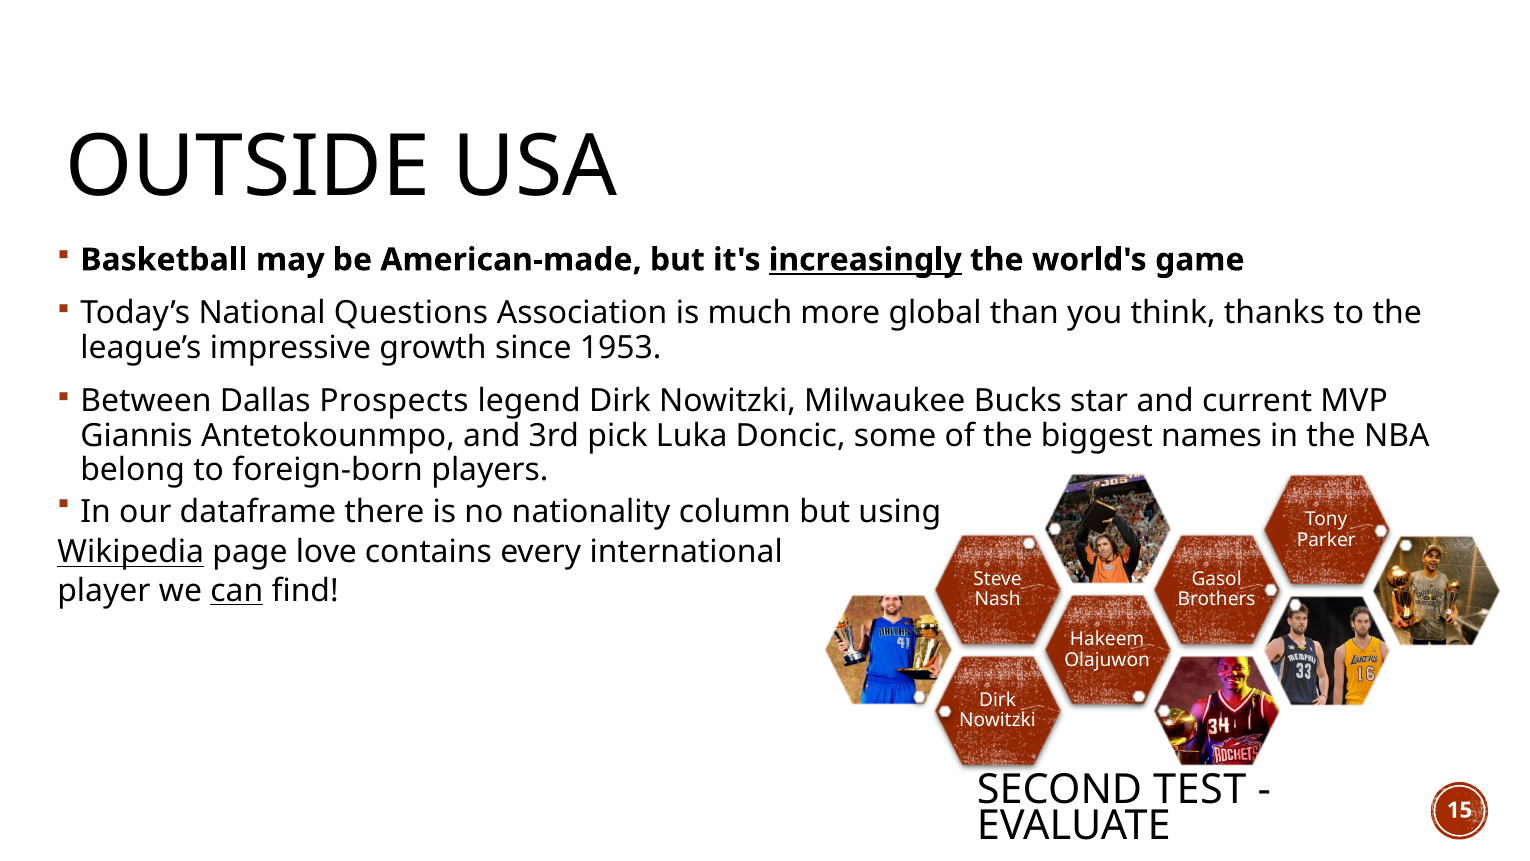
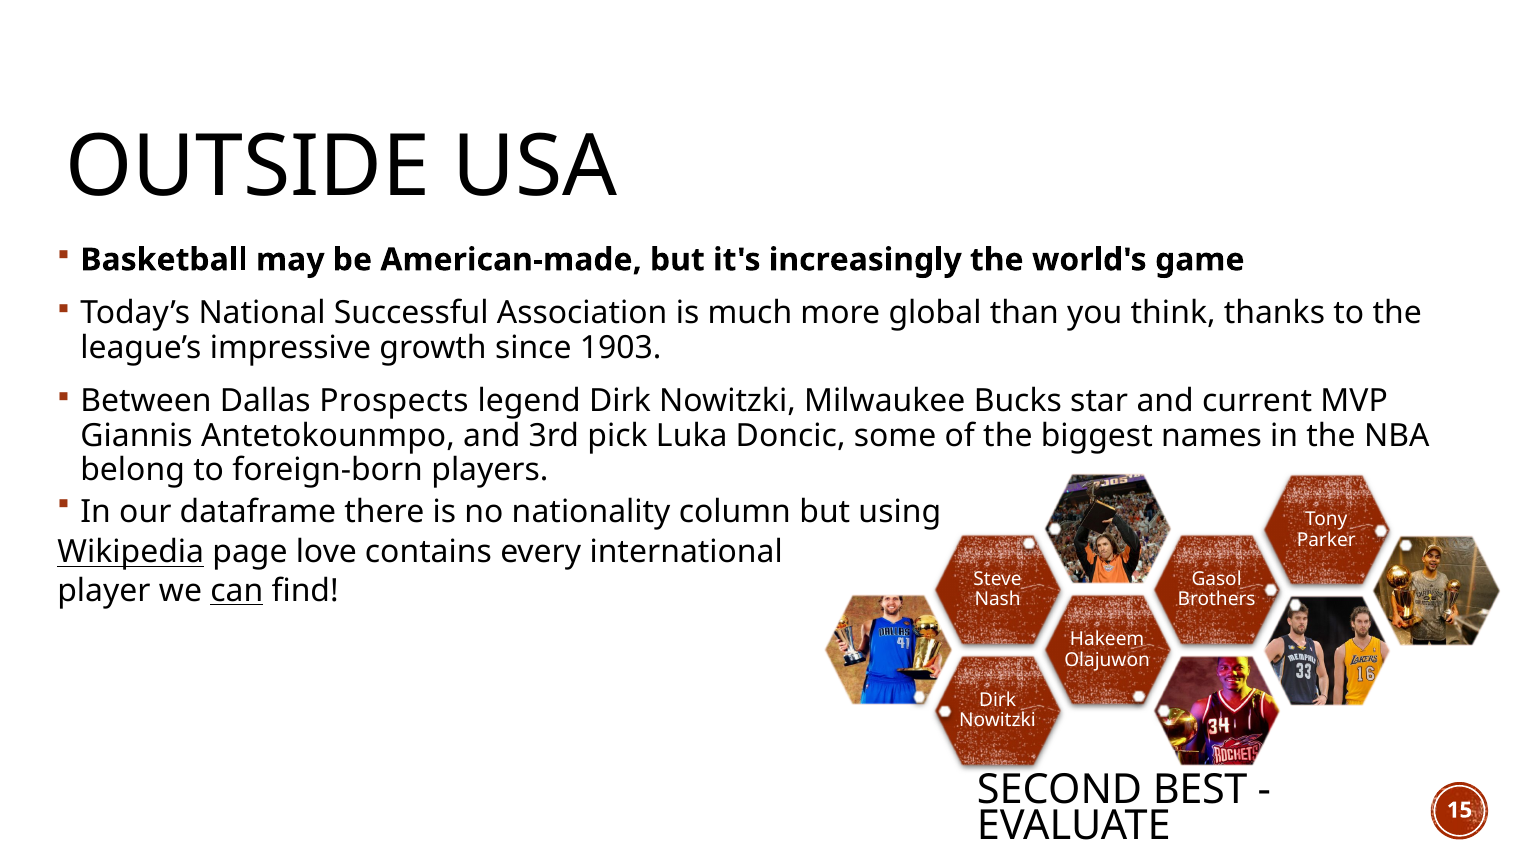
increasingly underline: present -> none
Questions: Questions -> Successful
1953: 1953 -> 1903
TEST: TEST -> BEST
